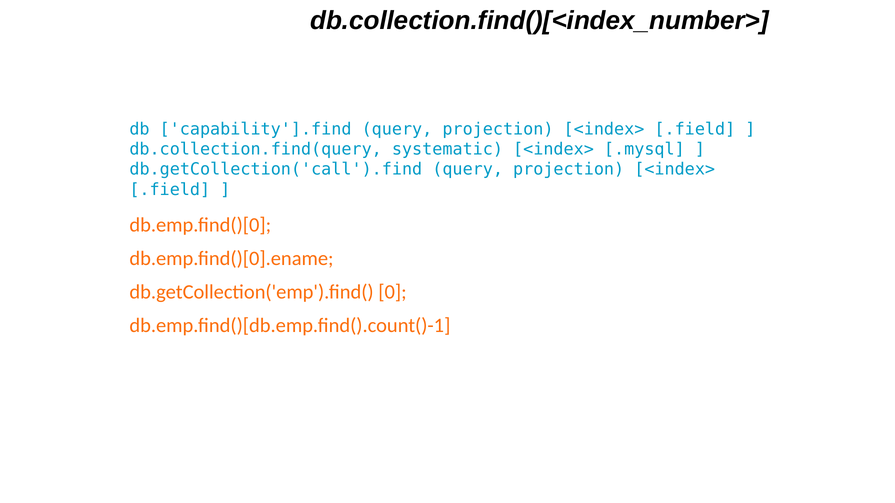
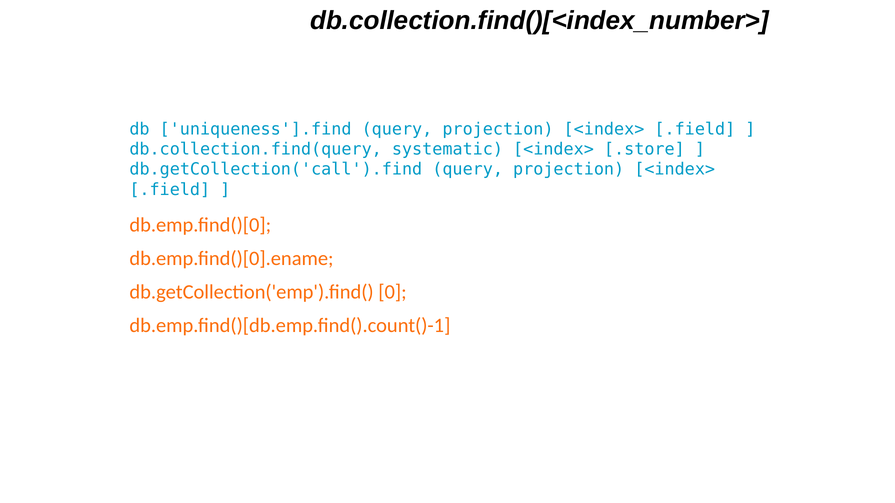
capability'].find: capability'].find -> uniqueness'].find
.mysql: .mysql -> .store
